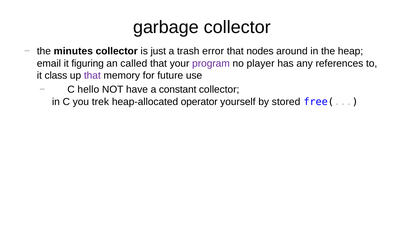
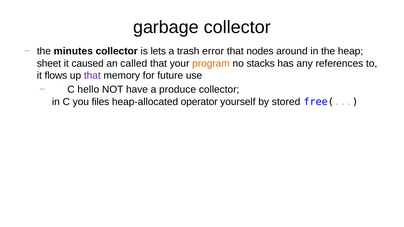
just: just -> lets
email: email -> sheet
figuring: figuring -> caused
program colour: purple -> orange
player: player -> stacks
class: class -> flows
constant: constant -> produce
trek: trek -> files
